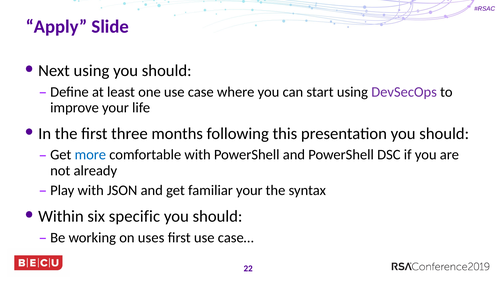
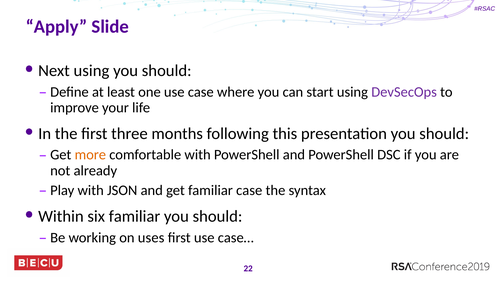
more colour: blue -> orange
familiar your: your -> case
six specific: specific -> familiar
